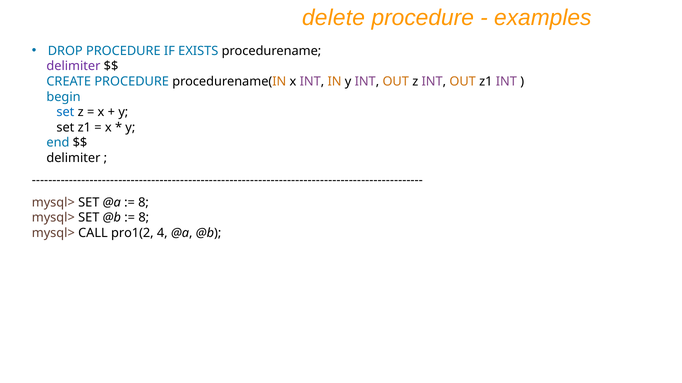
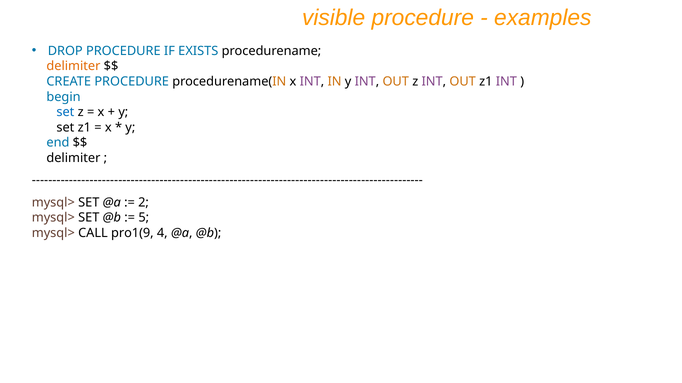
delete: delete -> visible
delimiter at (73, 66) colour: purple -> orange
8 at (144, 203): 8 -> 2
8 at (144, 218): 8 -> 5
pro1(2: pro1(2 -> pro1(9
